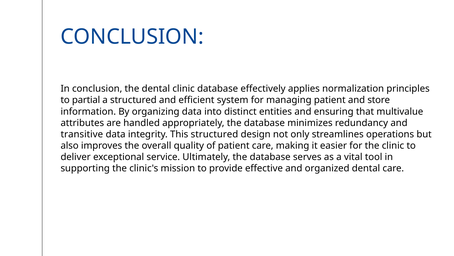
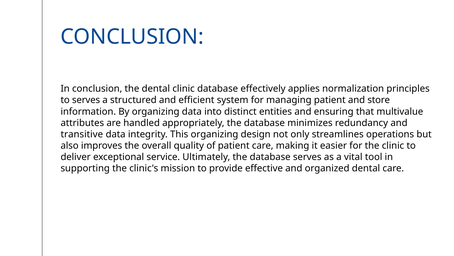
to partial: partial -> serves
This structured: structured -> organizing
